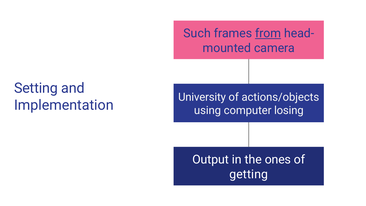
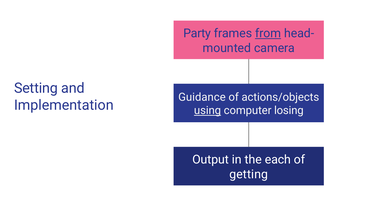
Such: Such -> Party
University: University -> Guidance
using underline: none -> present
ones: ones -> each
